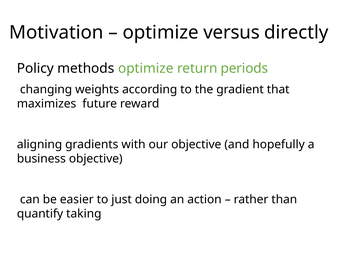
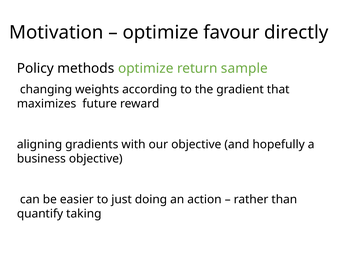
versus: versus -> favour
periods: periods -> sample
